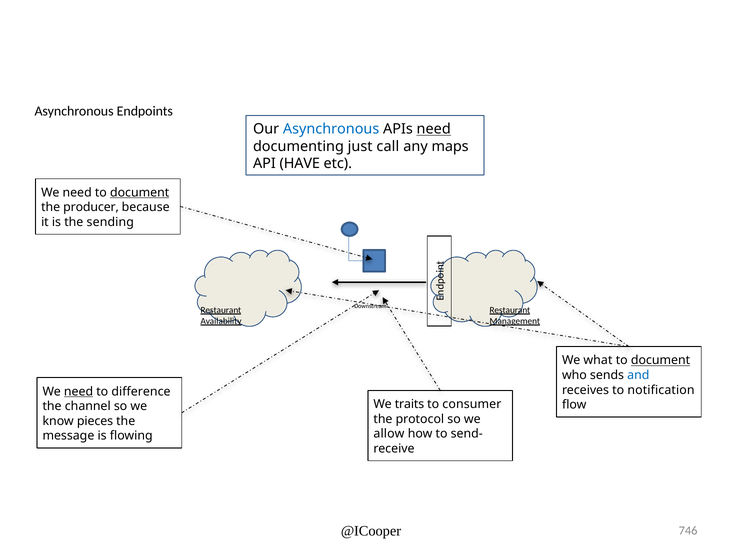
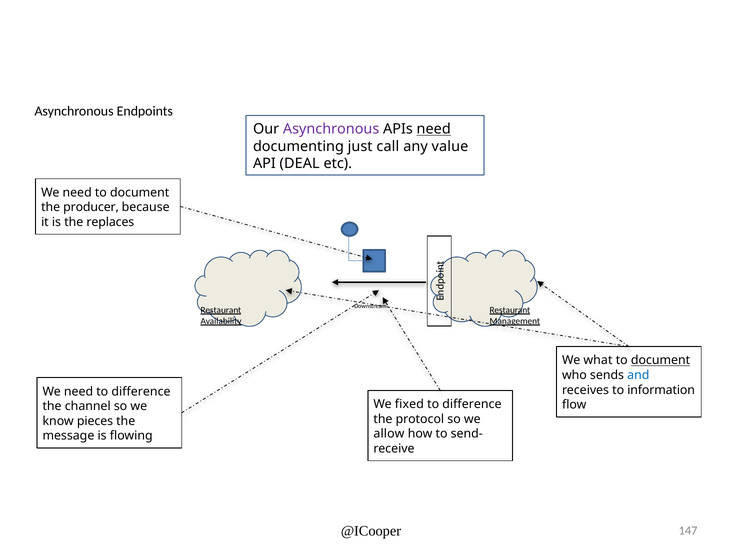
Asynchronous at (331, 129) colour: blue -> purple
maps: maps -> value
HAVE: HAVE -> DEAL
document at (140, 193) underline: present -> none
sending: sending -> replaces
notification: notification -> information
need at (79, 392) underline: present -> none
traits: traits -> fixed
consumer at (472, 405): consumer -> difference
746: 746 -> 147
